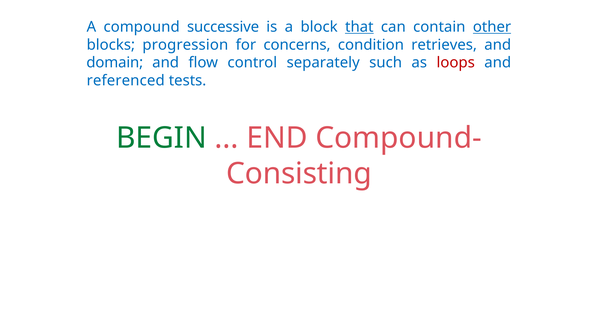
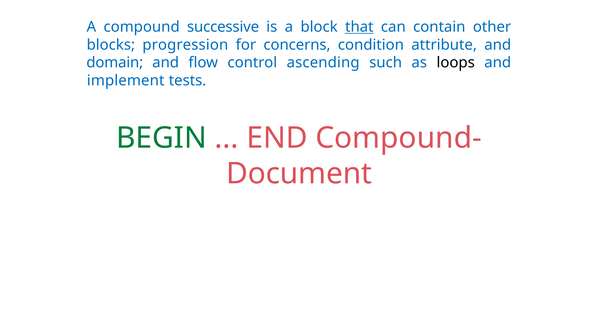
other underline: present -> none
retrieves: retrieves -> attribute
separately: separately -> ascending
loops colour: red -> black
referenced: referenced -> implement
Consisting: Consisting -> Document
